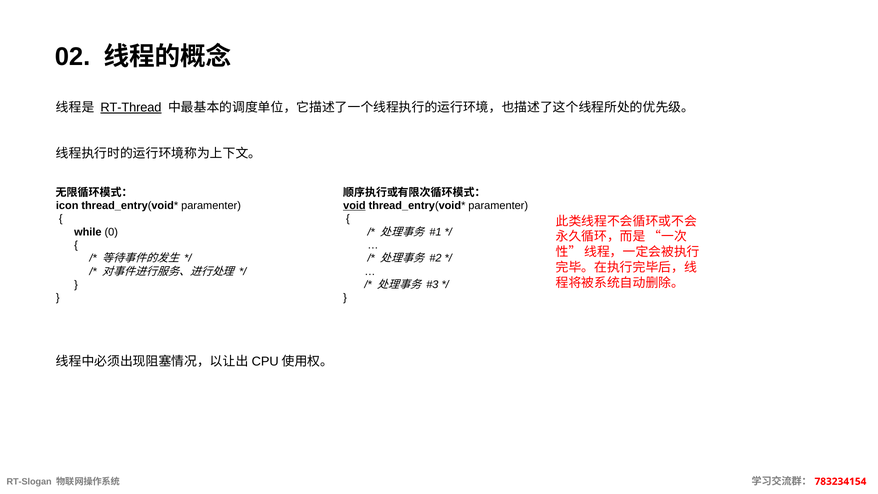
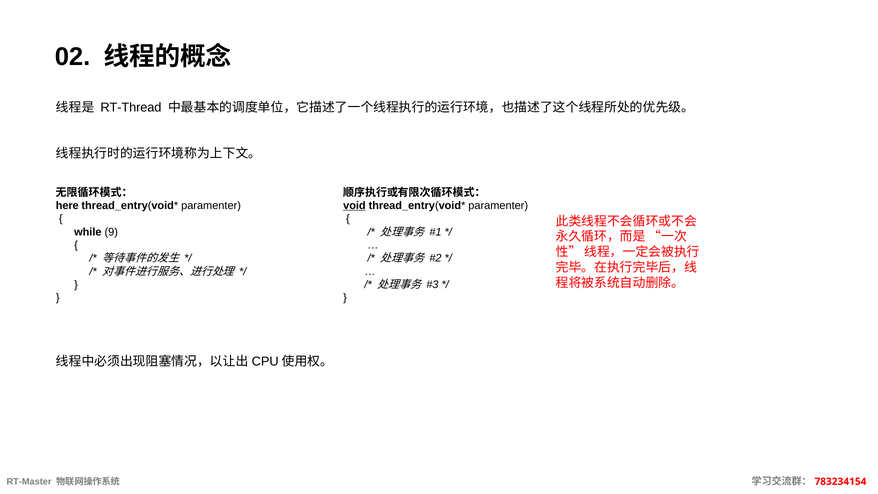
RT-Thread underline: present -> none
icon: icon -> here
0: 0 -> 9
RT-Slogan: RT-Slogan -> RT-Master
